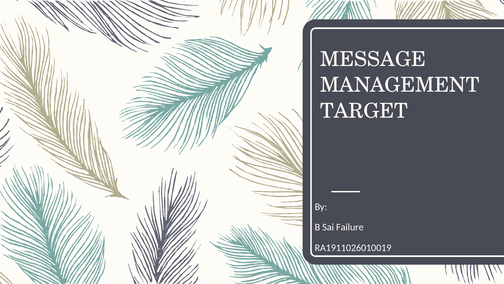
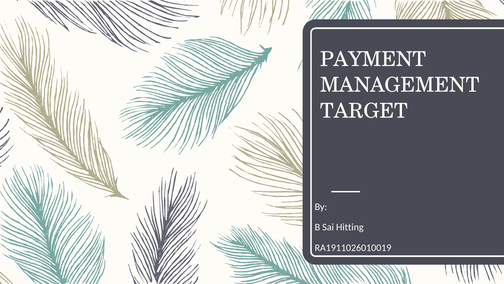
MESSAGE: MESSAGE -> PAYMENT
Failure: Failure -> Hitting
